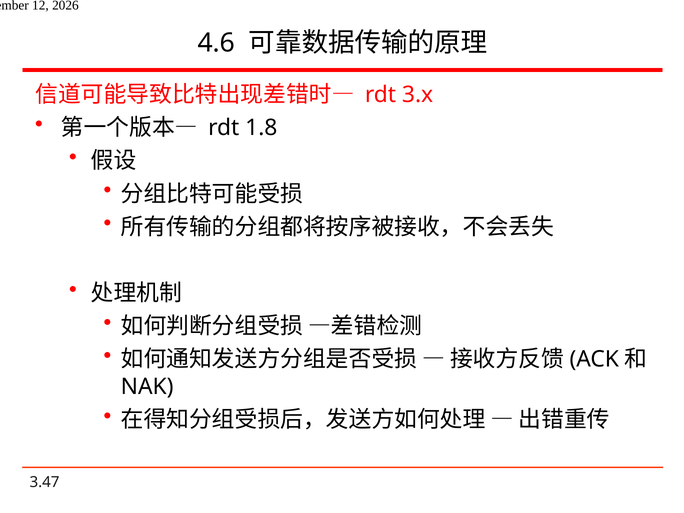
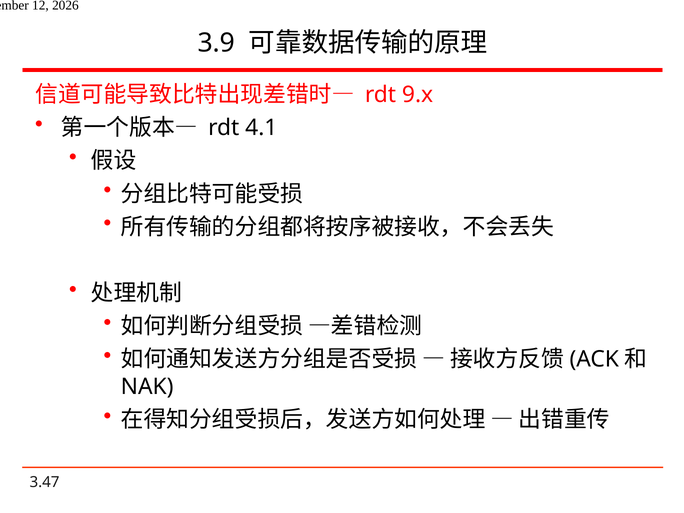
4.6: 4.6 -> 3.9
3.x: 3.x -> 9.x
1.8: 1.8 -> 4.1
